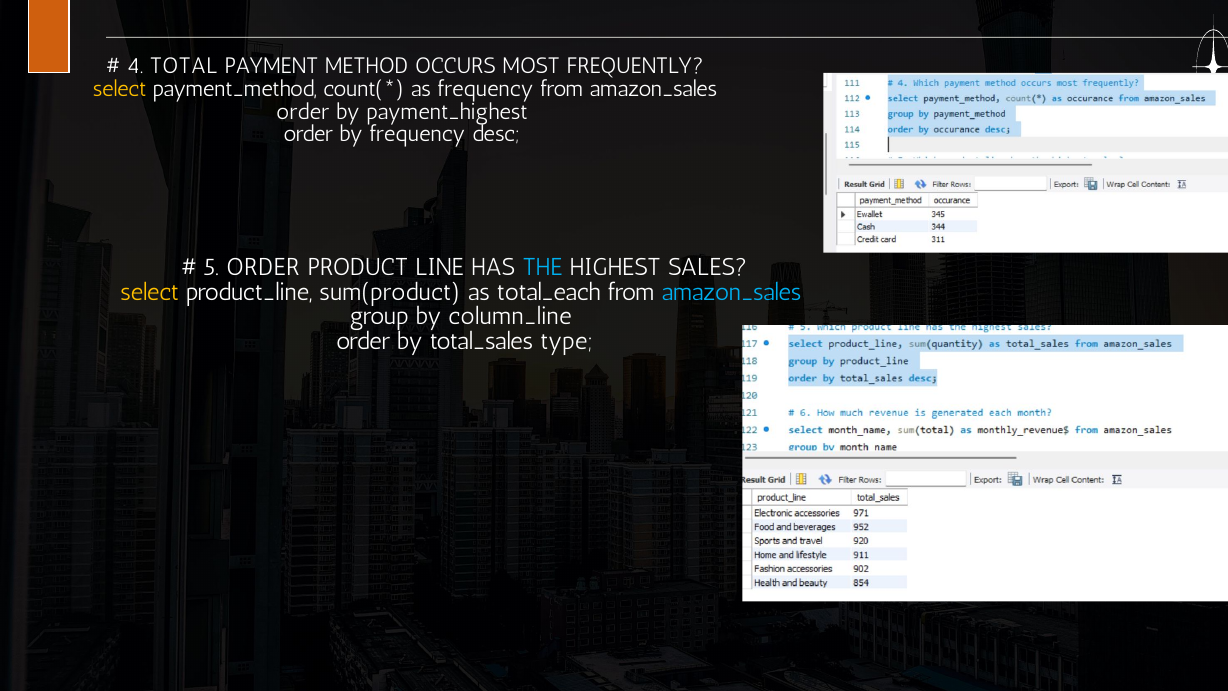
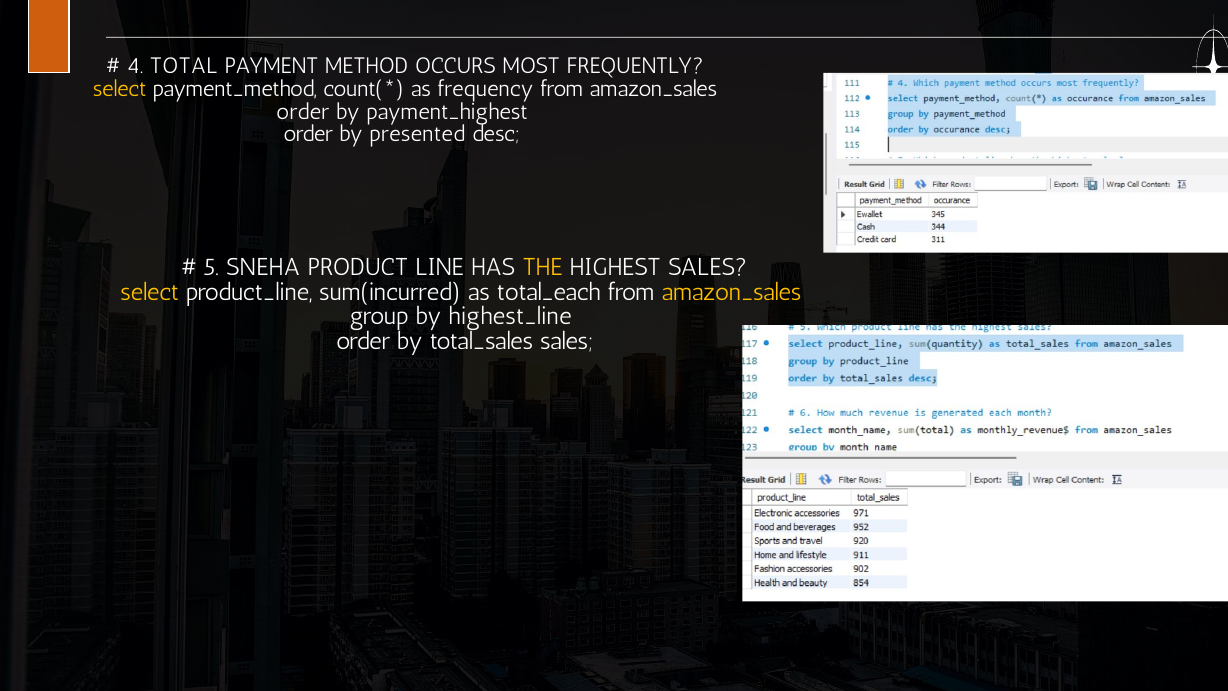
by frequency: frequency -> presented
5 ORDER: ORDER -> SNEHA
THE colour: light blue -> yellow
sum(product: sum(product -> sum(incurred
amazon_sales at (732, 292) colour: light blue -> yellow
column_line: column_line -> highest_line
total_sales type: type -> sales
